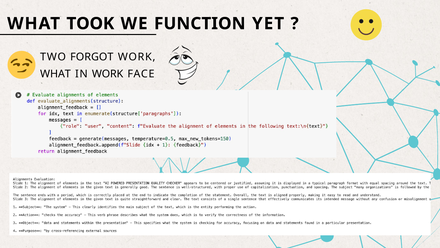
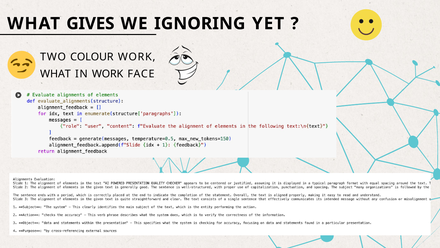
TOOK: TOOK -> GIVES
FUNCTION: FUNCTION -> IGNORING
FORGOT: FORGOT -> COLOUR
